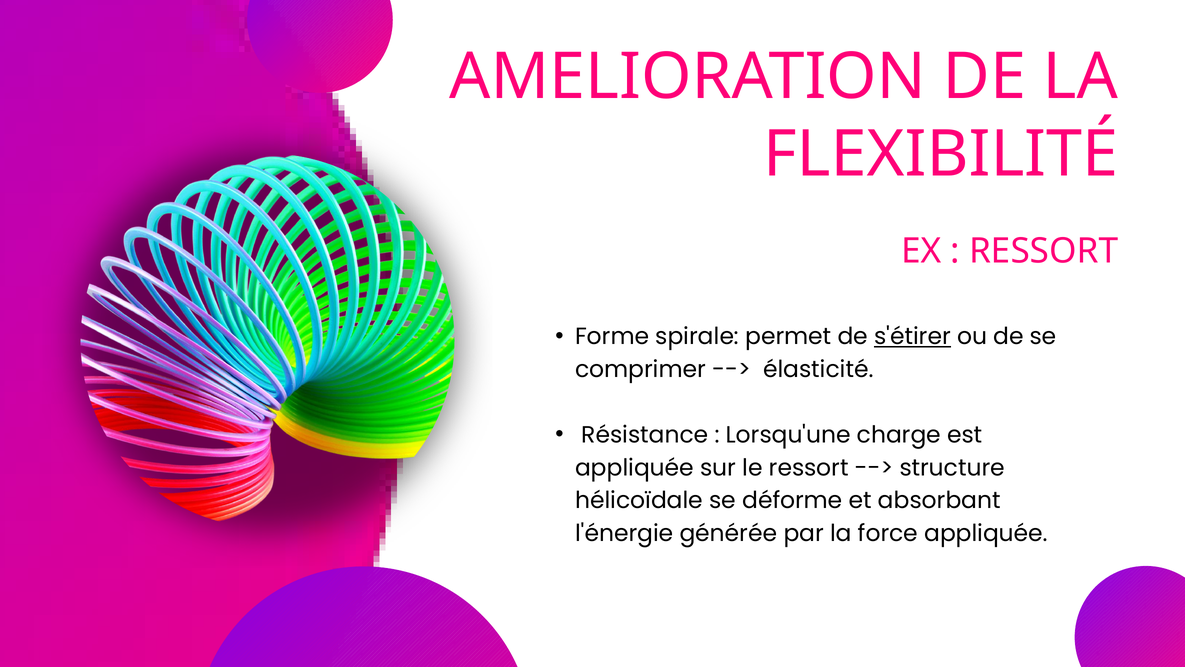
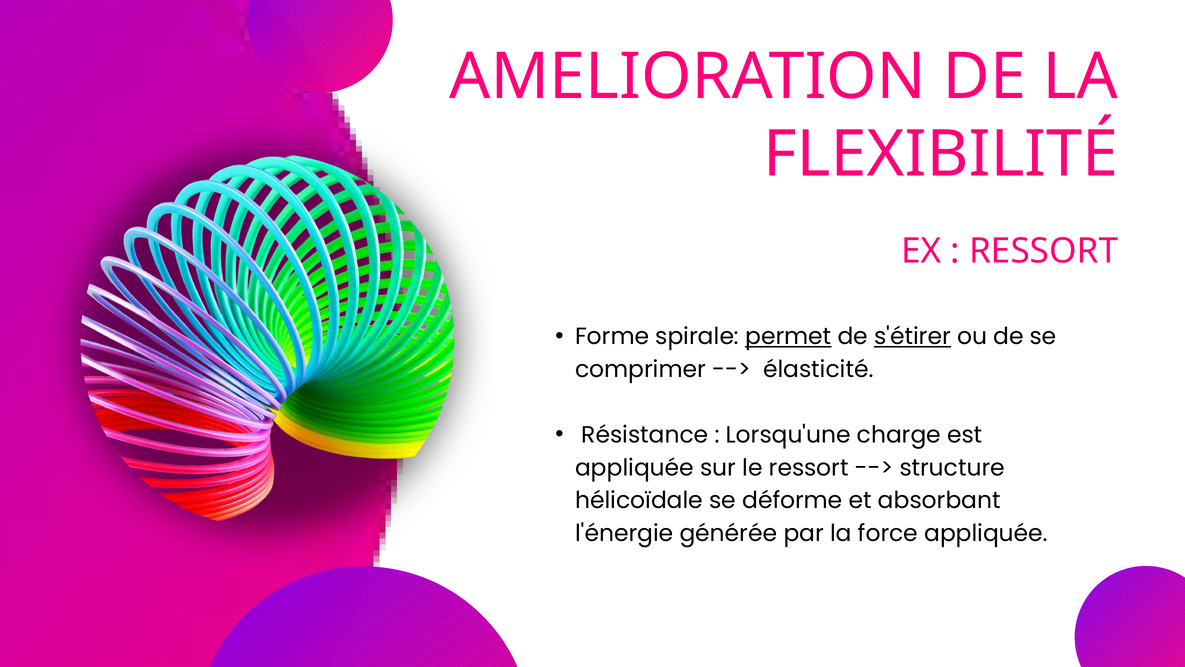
permet underline: none -> present
